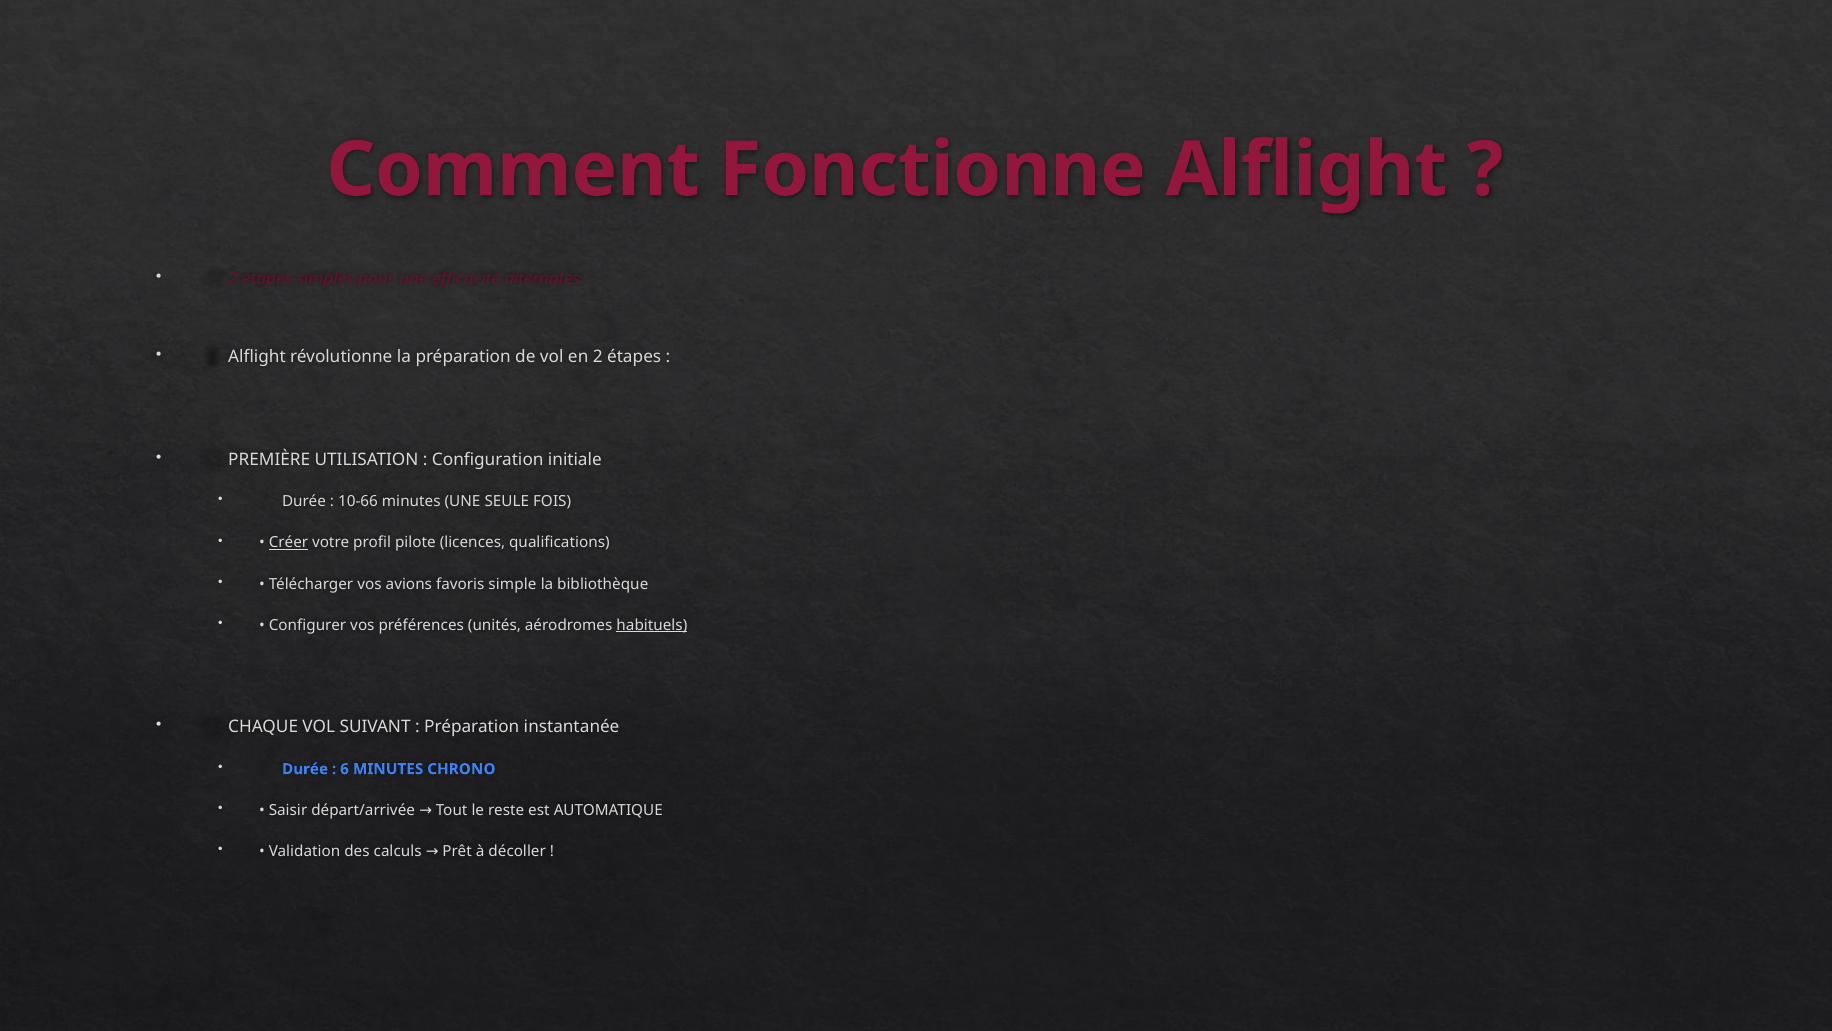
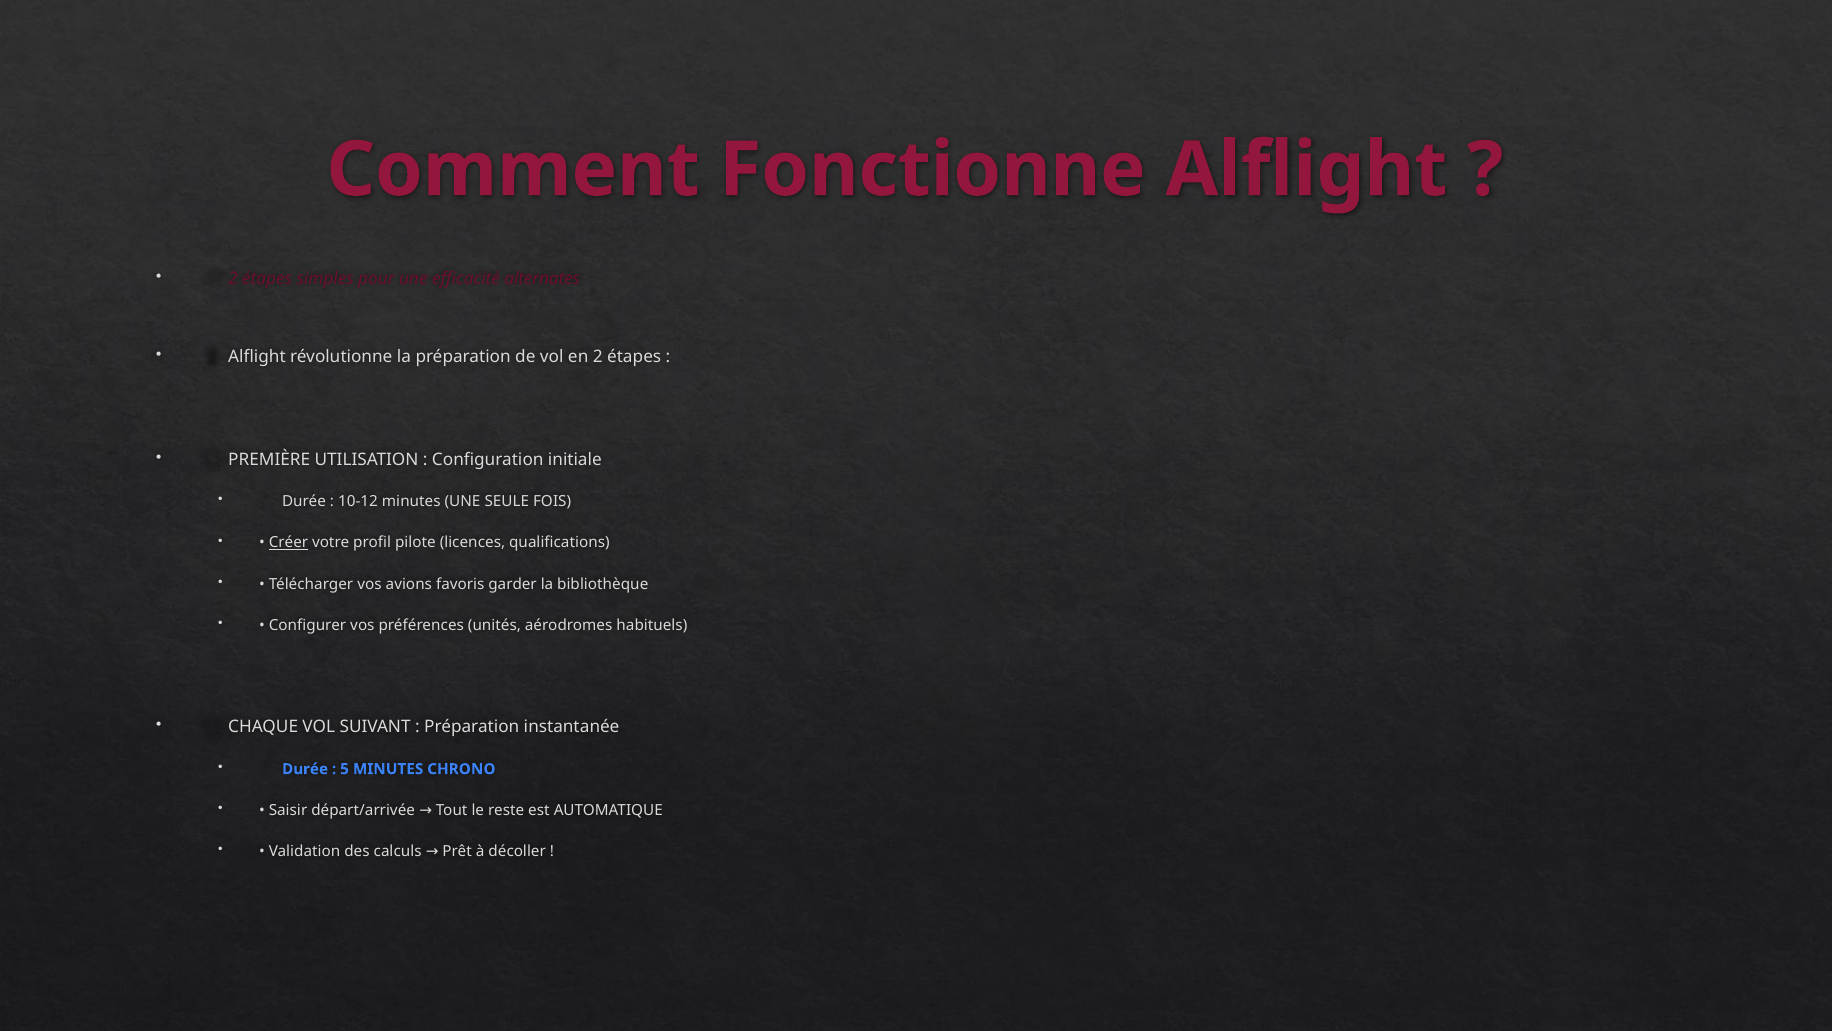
10-66: 10-66 -> 10-12
simple: simple -> garder
habituels underline: present -> none
6: 6 -> 5
